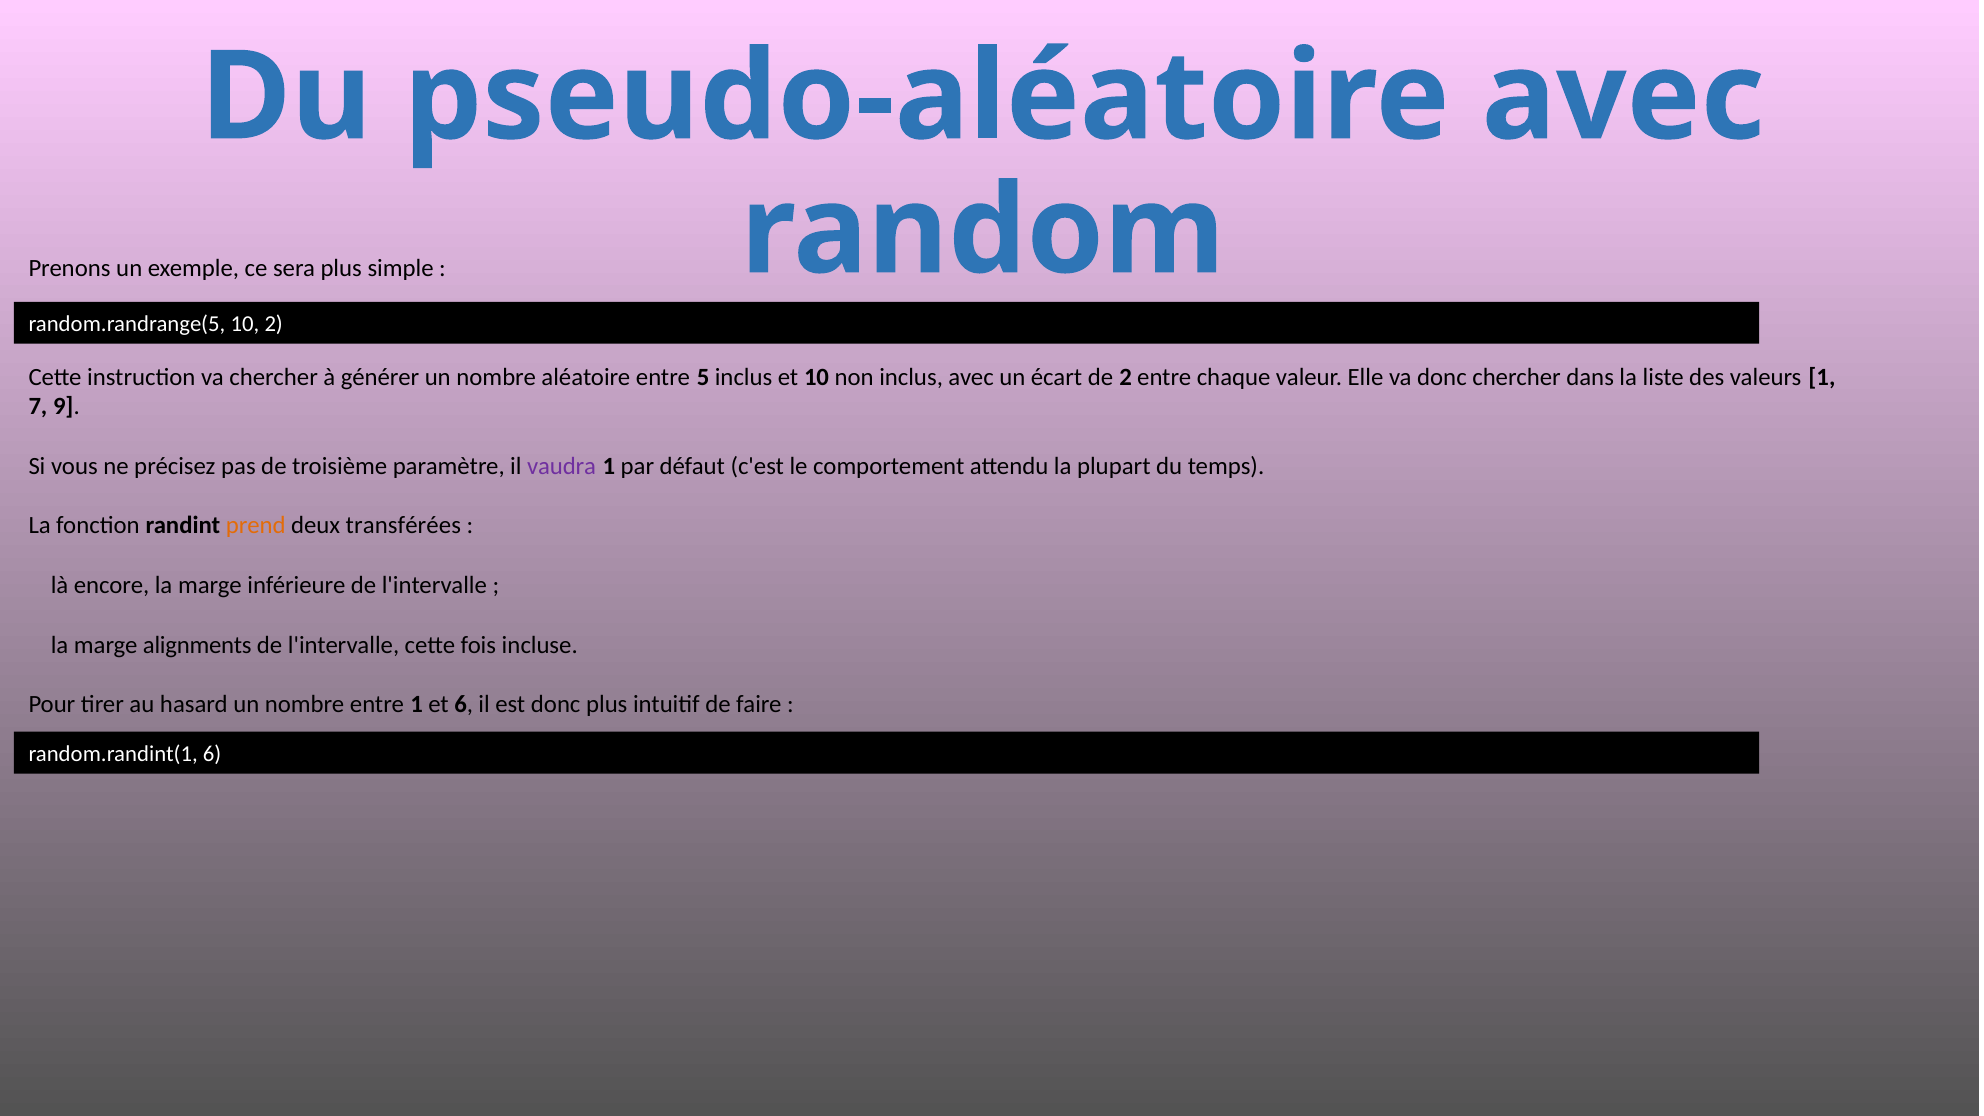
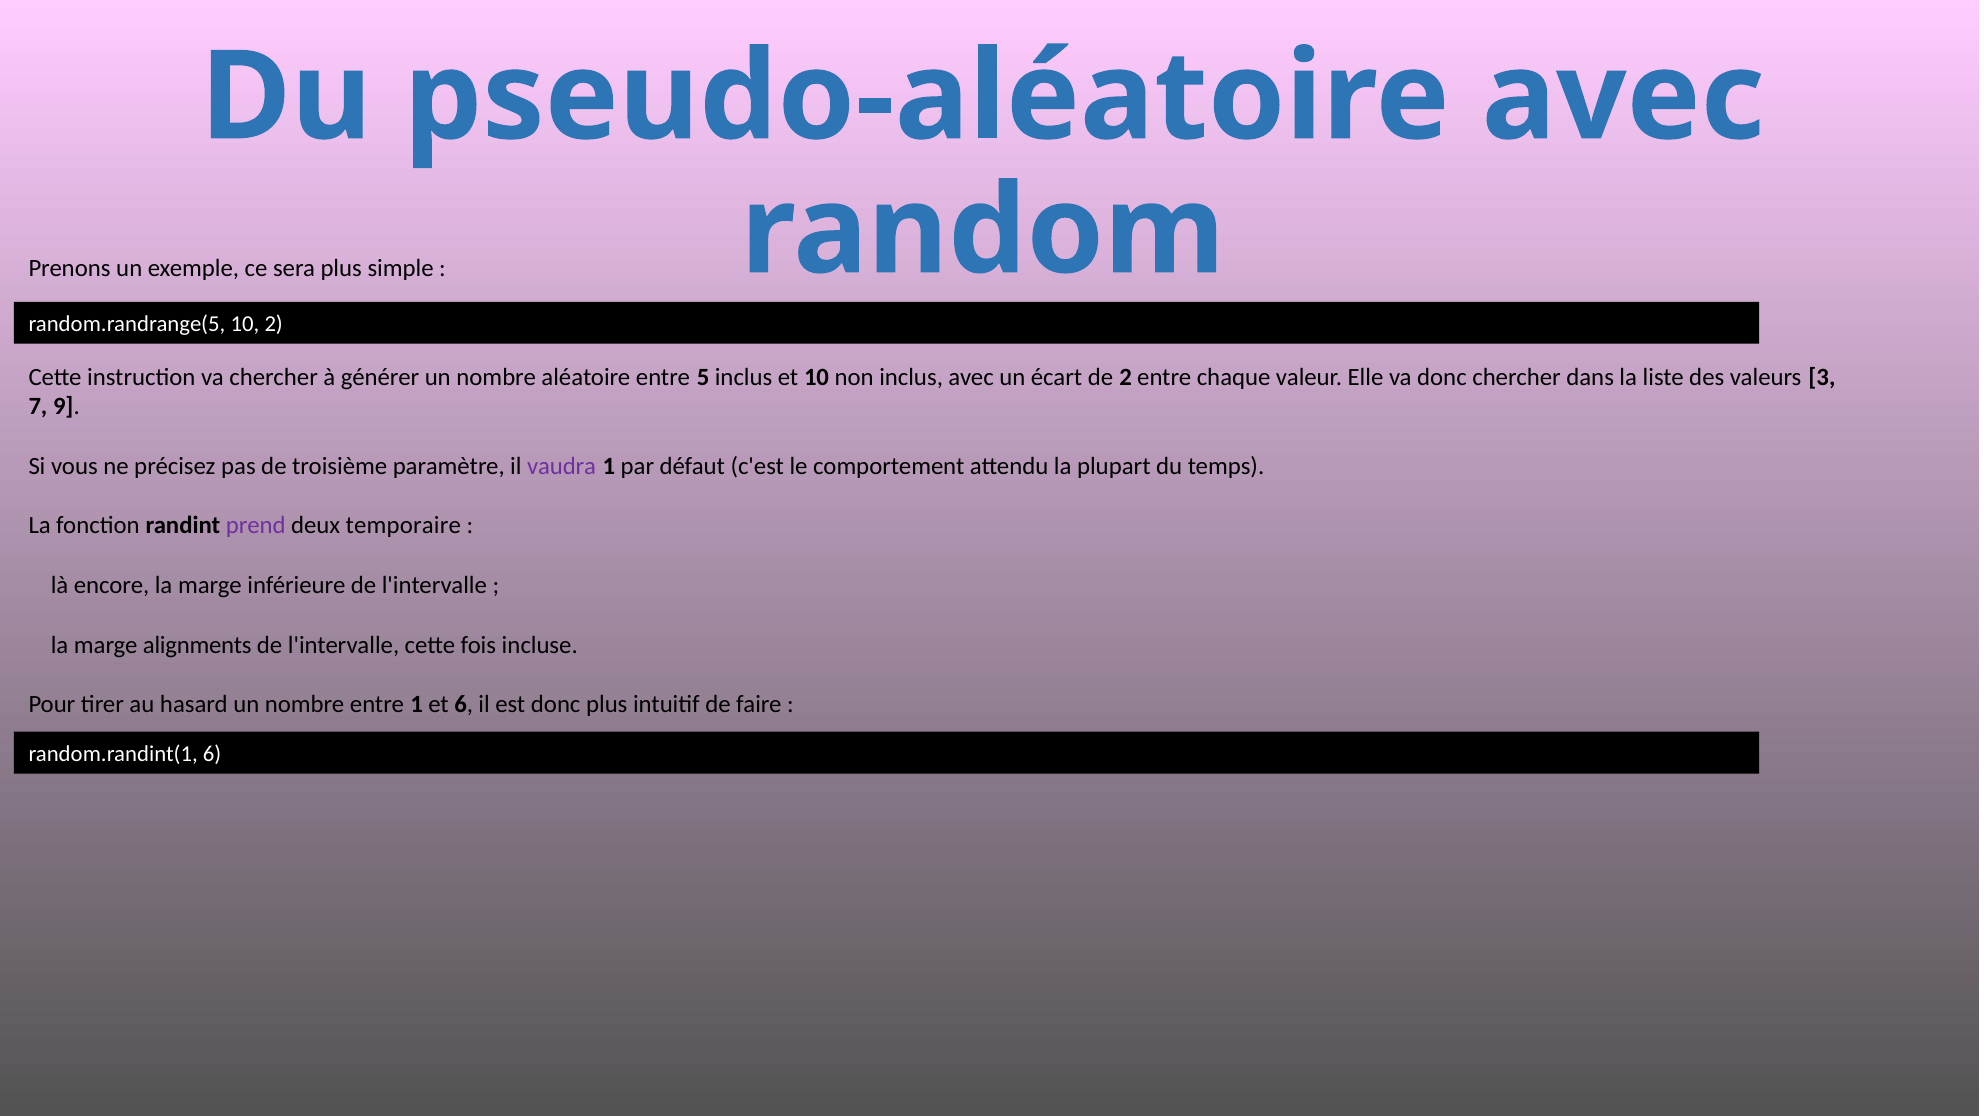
valeurs 1: 1 -> 3
prend colour: orange -> purple
transférées: transférées -> temporaire
